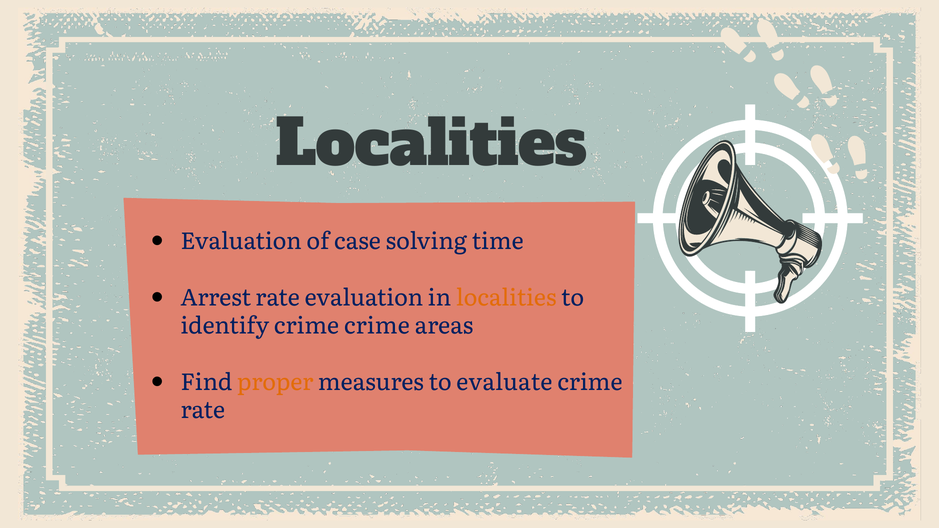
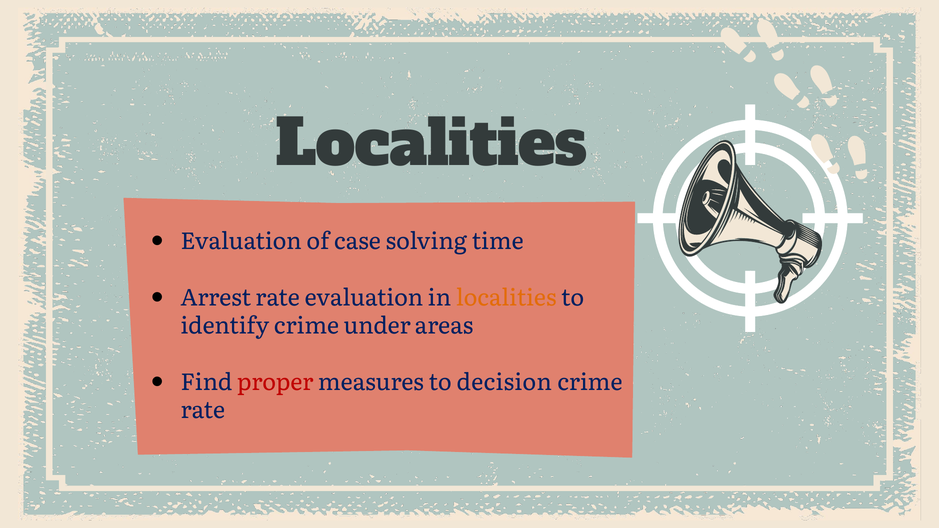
crime crime: crime -> under
proper colour: orange -> red
evaluate: evaluate -> decision
